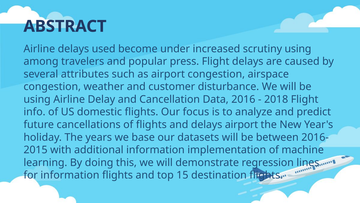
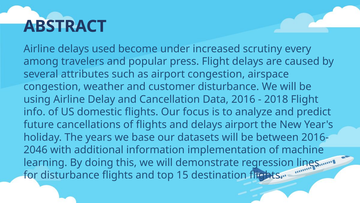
scrutiny using: using -> every
2015: 2015 -> 2046
for information: information -> disturbance
